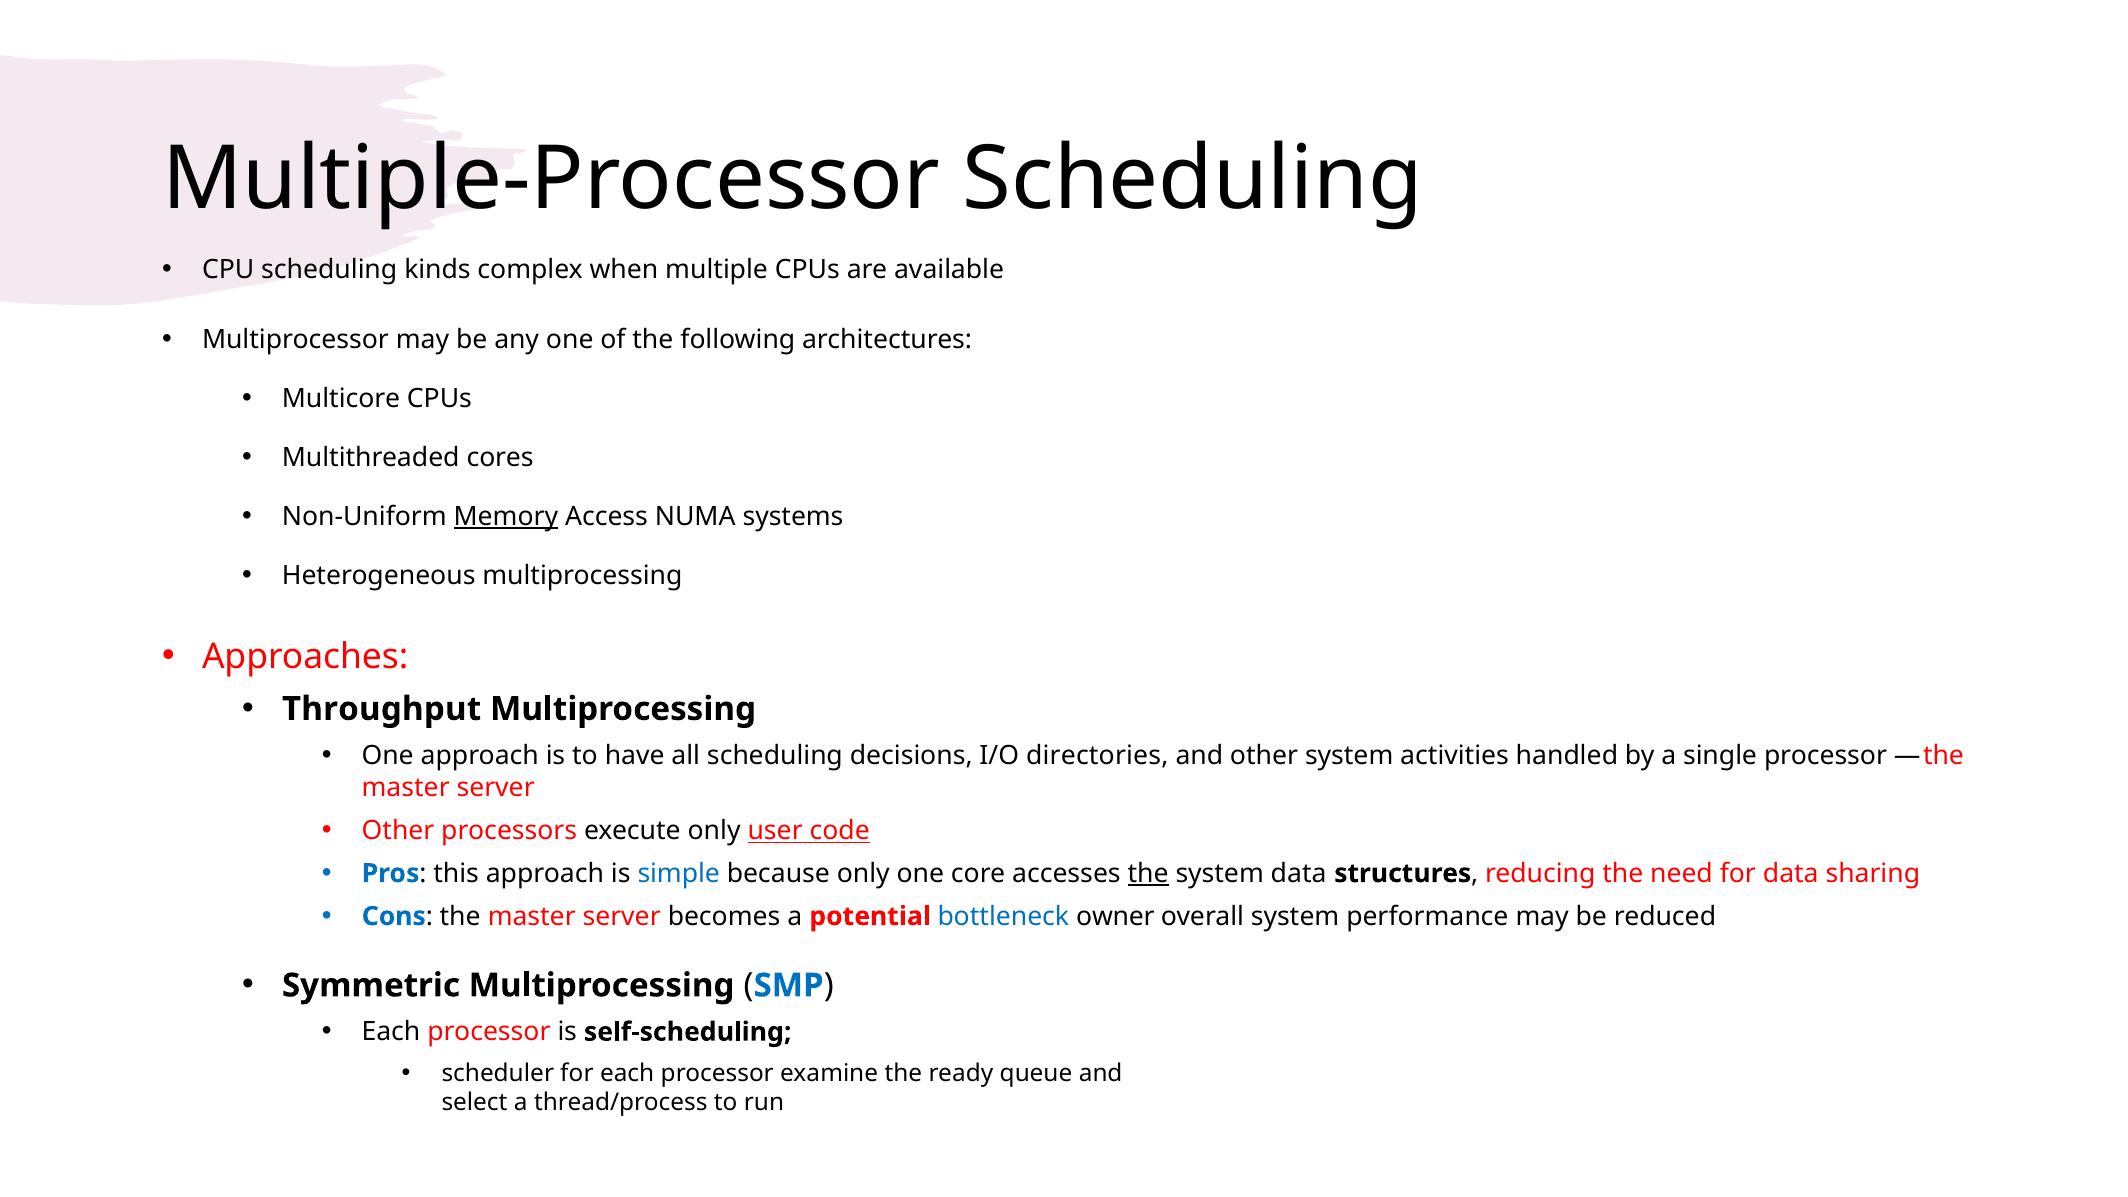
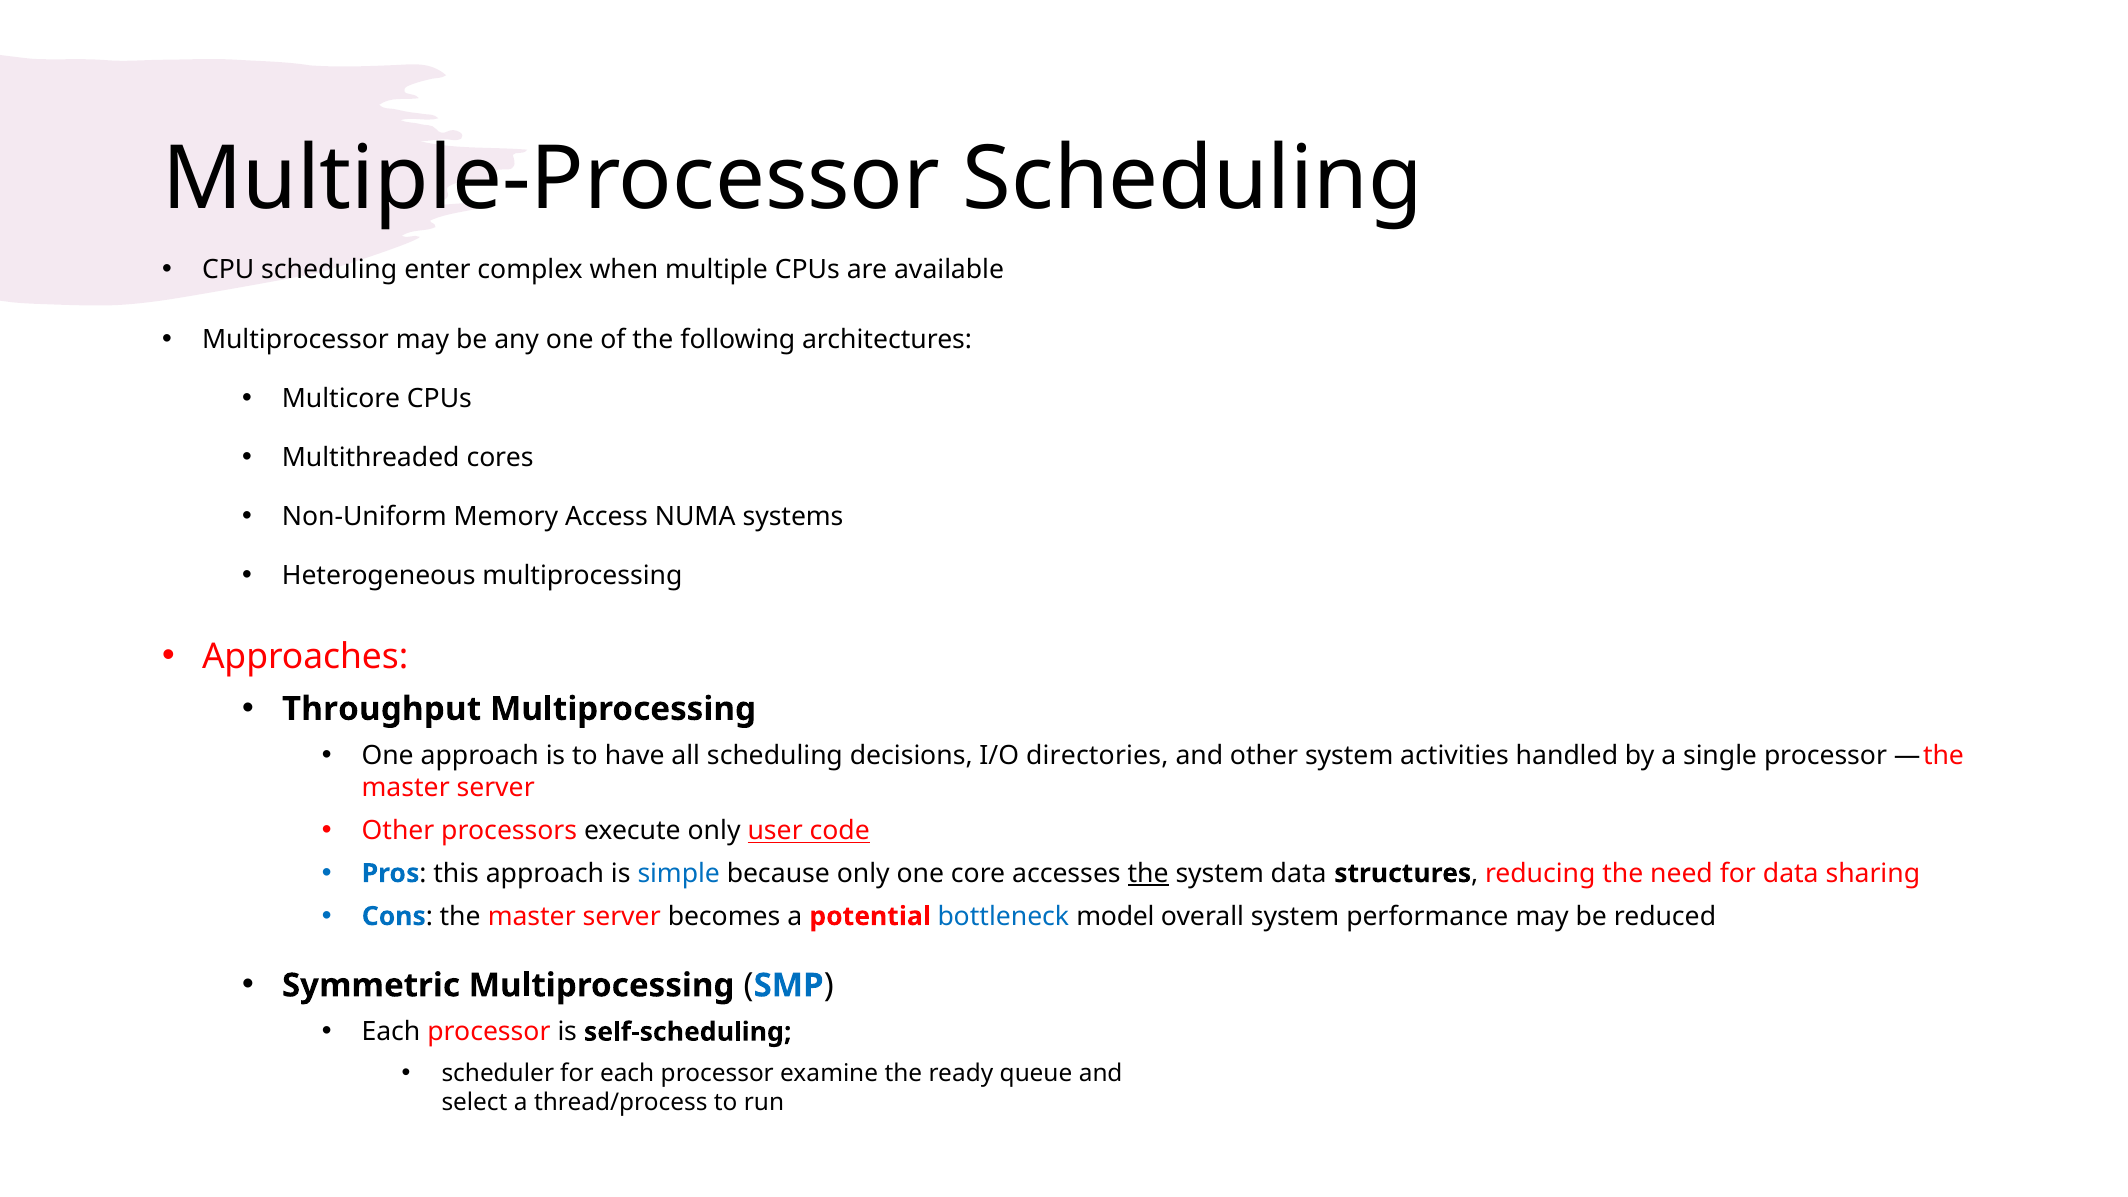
kinds: kinds -> enter
Memory underline: present -> none
owner: owner -> model
